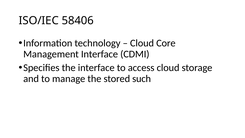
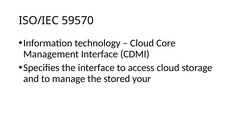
58406: 58406 -> 59570
such: such -> your
